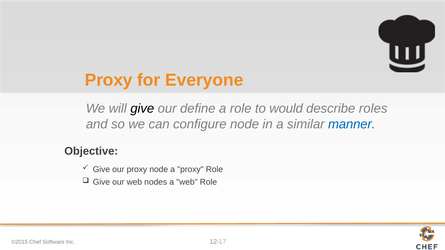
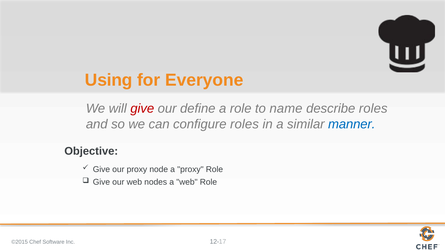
Proxy at (109, 80): Proxy -> Using
give at (142, 109) colour: black -> red
would: would -> name
configure node: node -> roles
